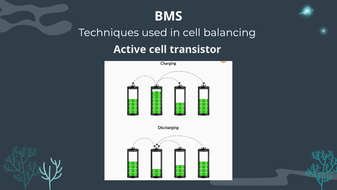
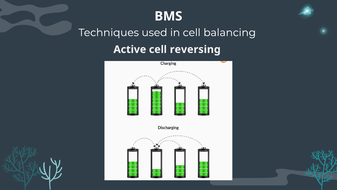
transistor: transistor -> reversing
